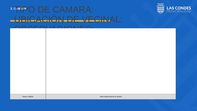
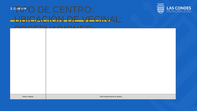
DE CAMARA: CAMARA -> CENTRO
